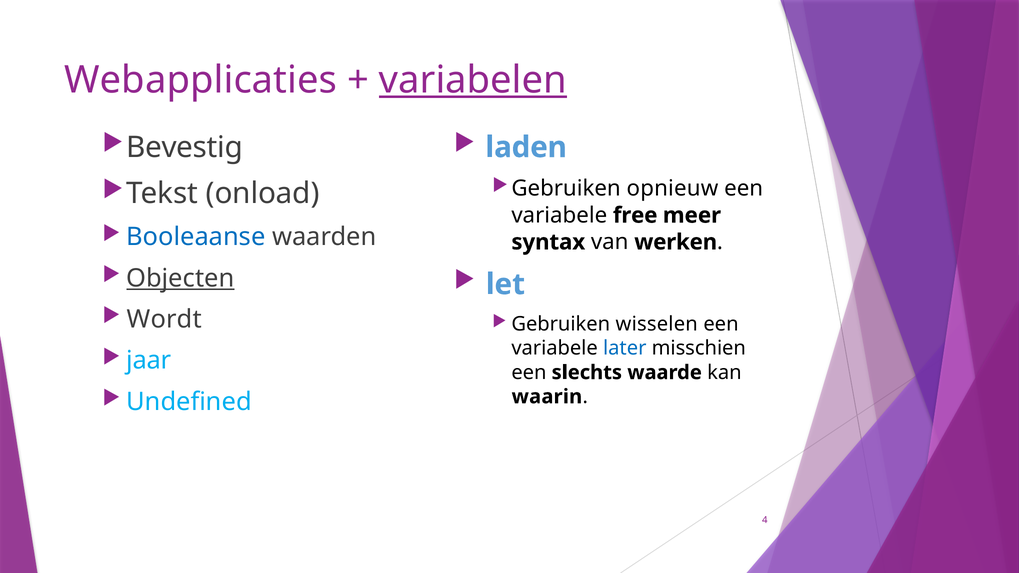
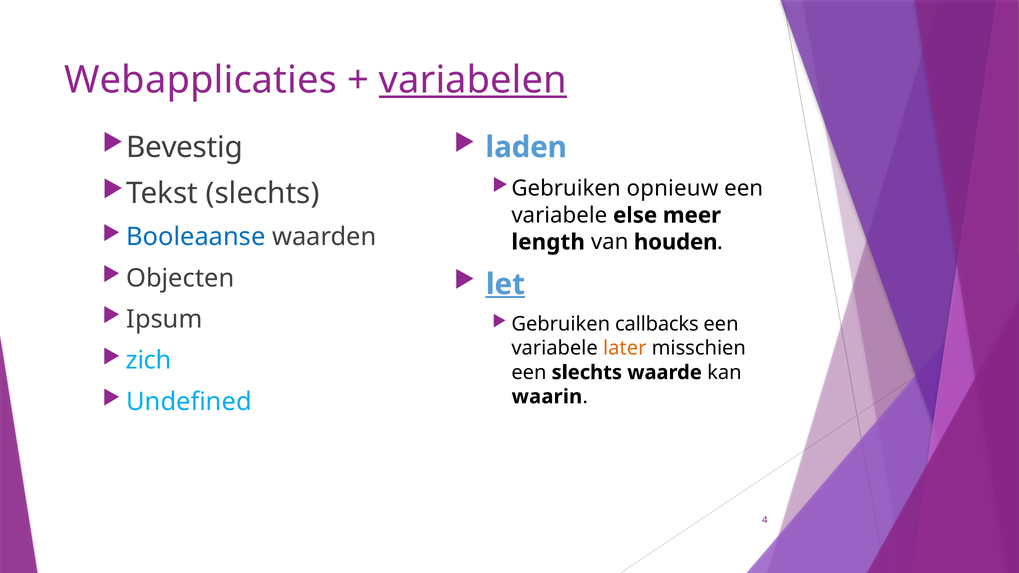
Tekst onload: onload -> slechts
free: free -> else
syntax: syntax -> length
werken: werken -> houden
Objecten underline: present -> none
let underline: none -> present
Wordt: Wordt -> Ipsum
wisselen: wisselen -> callbacks
later colour: blue -> orange
jaar: jaar -> zich
